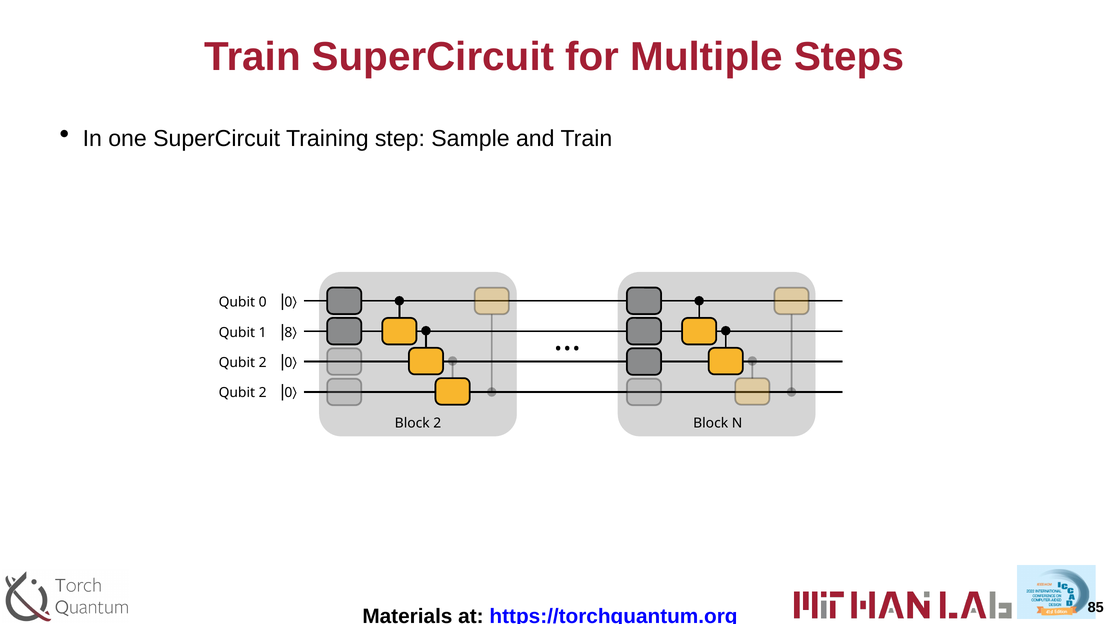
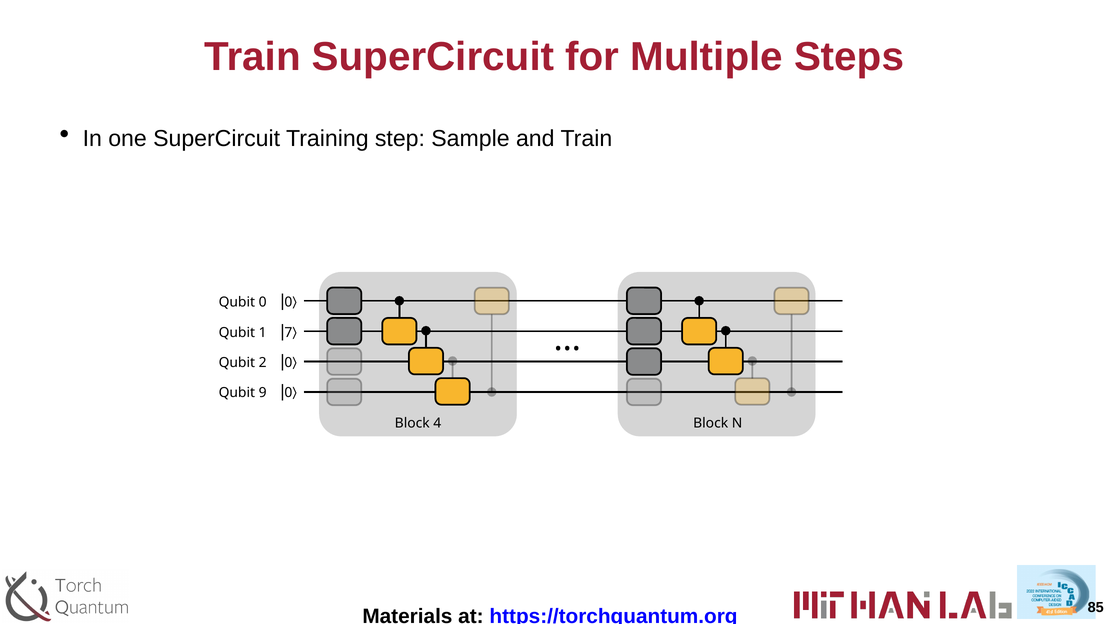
8: 8 -> 7
2 at (263, 393): 2 -> 9
Block 2: 2 -> 4
